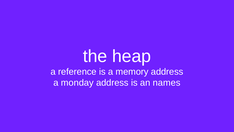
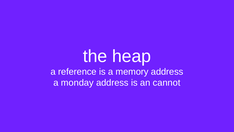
names: names -> cannot
